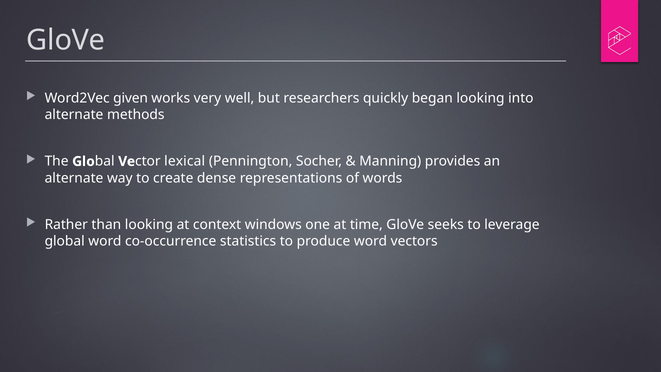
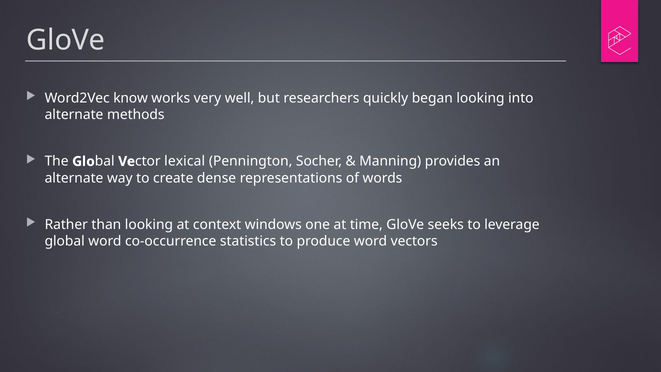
given: given -> know
